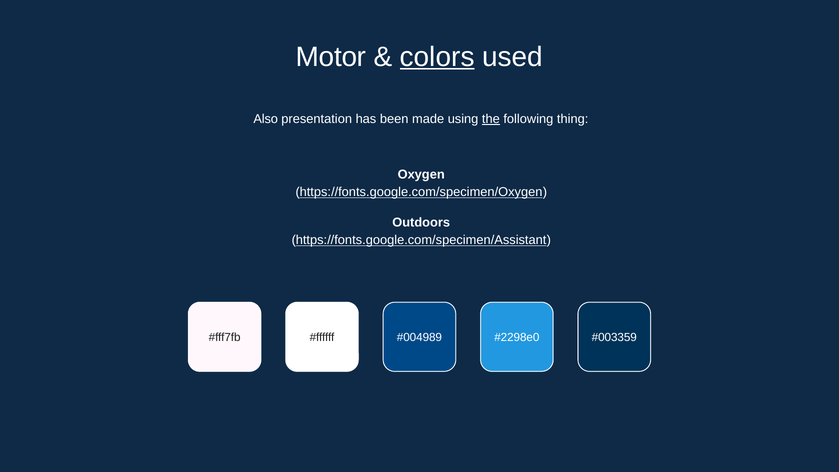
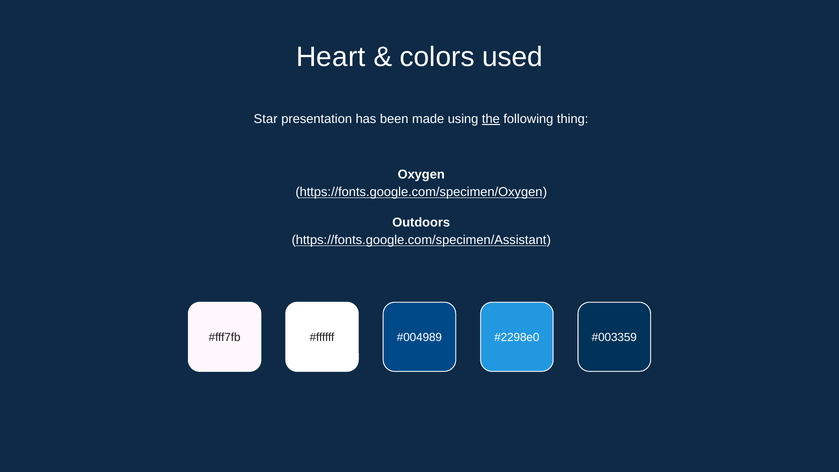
Motor: Motor -> Heart
colors underline: present -> none
Also: Also -> Star
